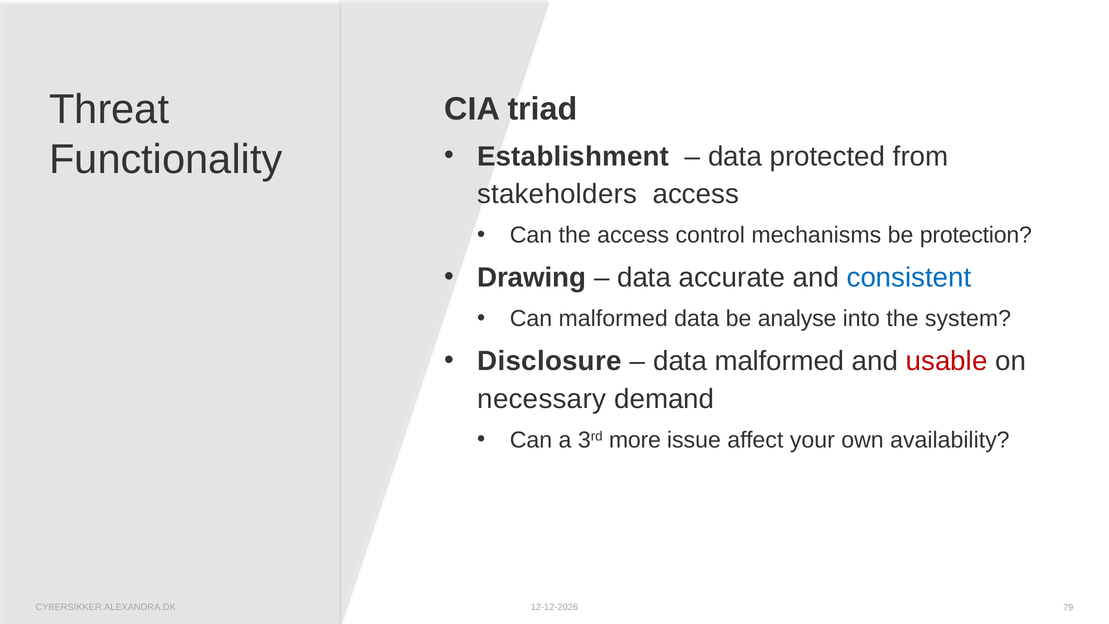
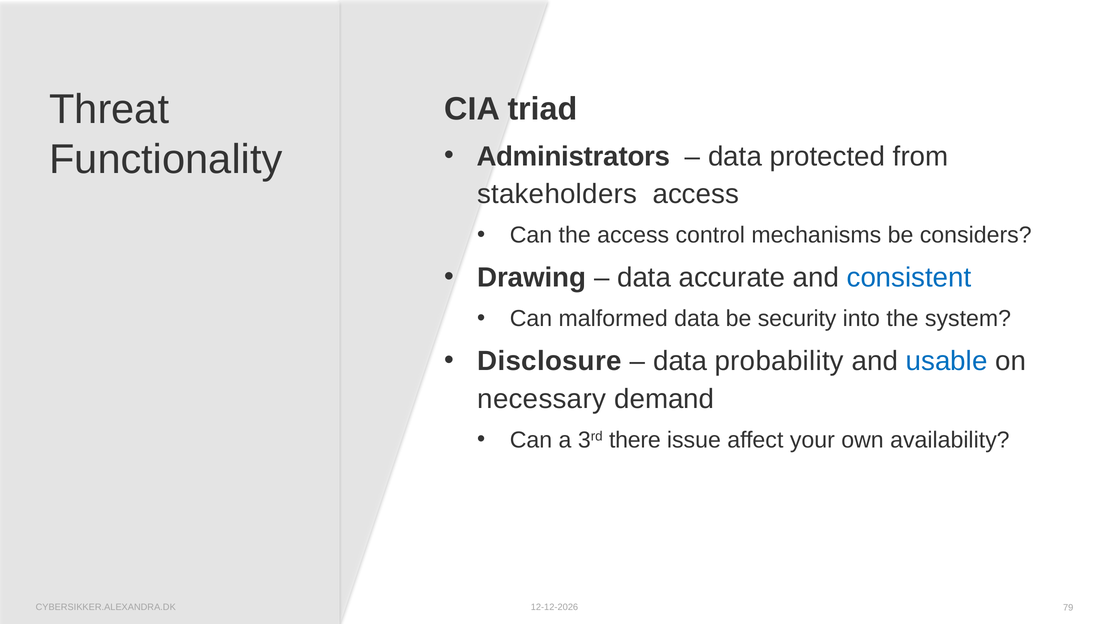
Establishment: Establishment -> Administrators
protection: protection -> considers
analyse: analyse -> security
data malformed: malformed -> probability
usable colour: red -> blue
more: more -> there
